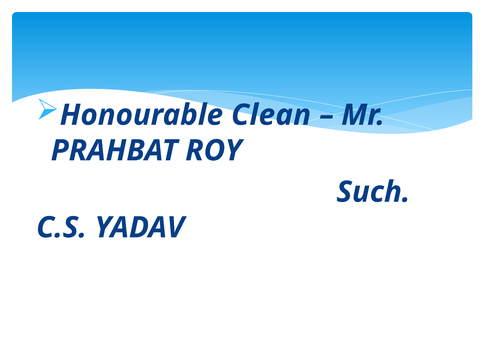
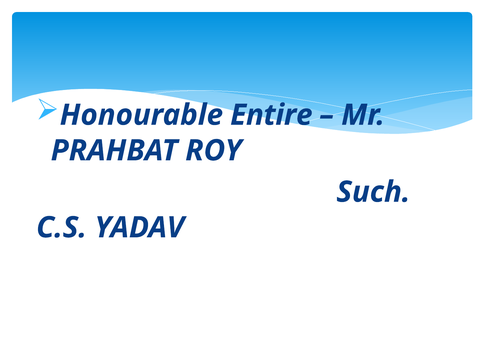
Clean: Clean -> Entire
